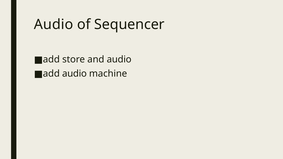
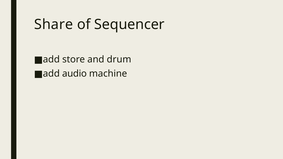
Audio at (54, 24): Audio -> Share
and audio: audio -> drum
